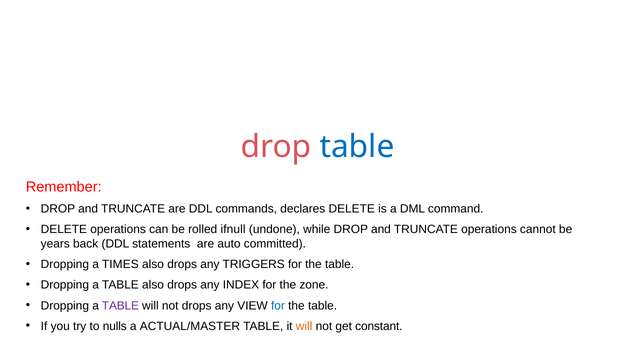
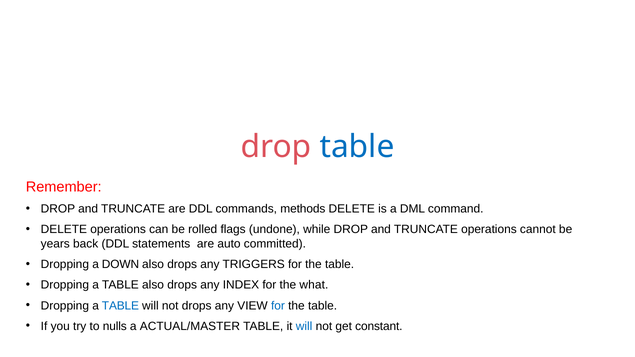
declares: declares -> methods
ifnull: ifnull -> flags
TIMES: TIMES -> DOWN
zone: zone -> what
TABLE at (120, 306) colour: purple -> blue
will at (304, 326) colour: orange -> blue
